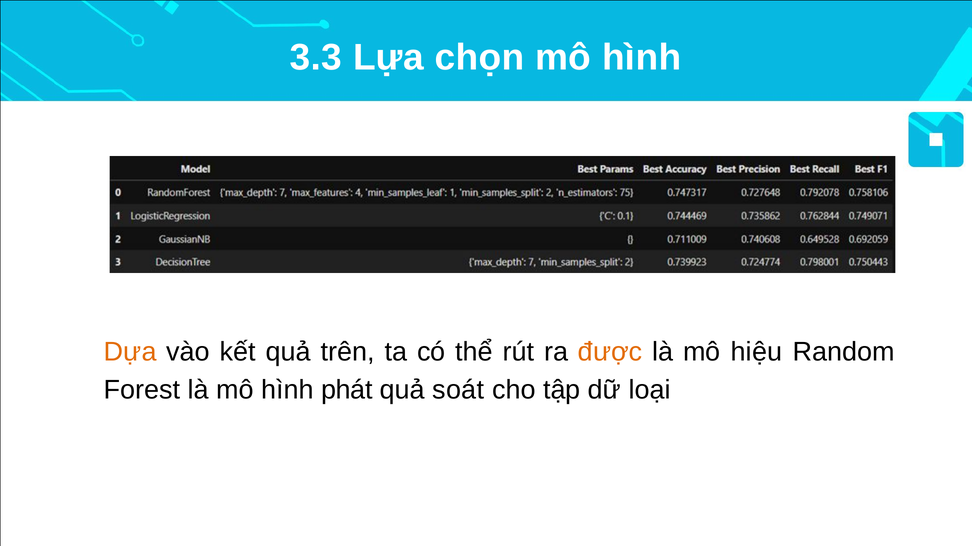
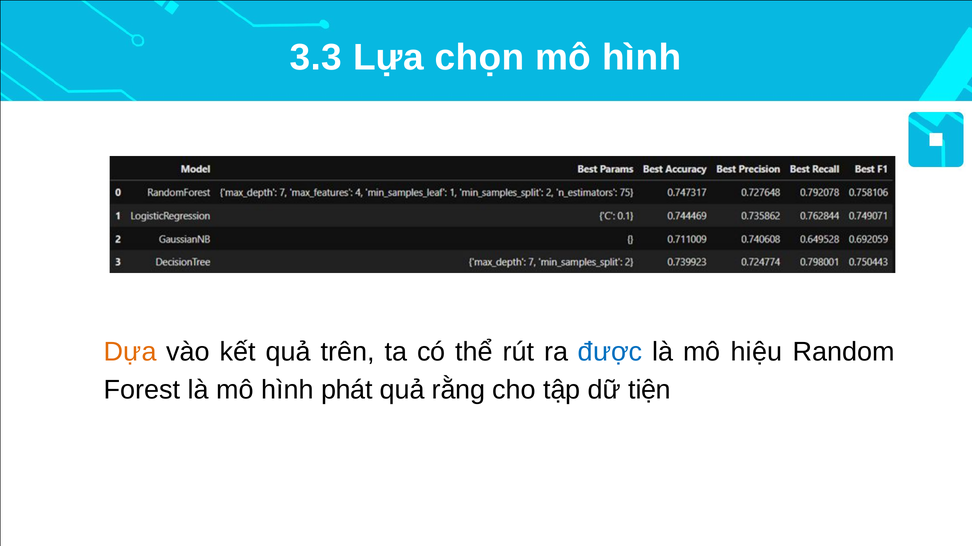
được colour: orange -> blue
soát: soát -> rằng
loại: loại -> tiện
